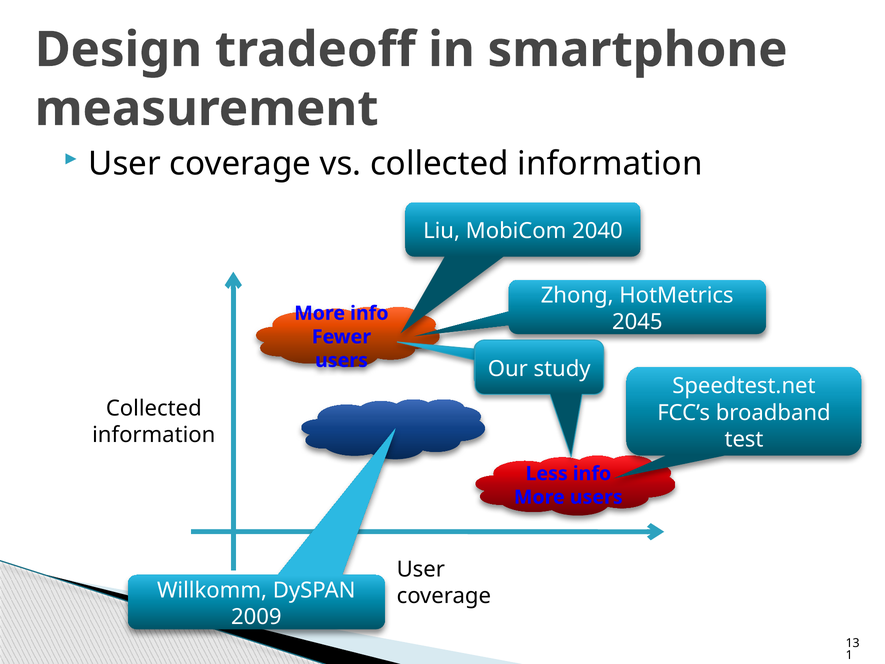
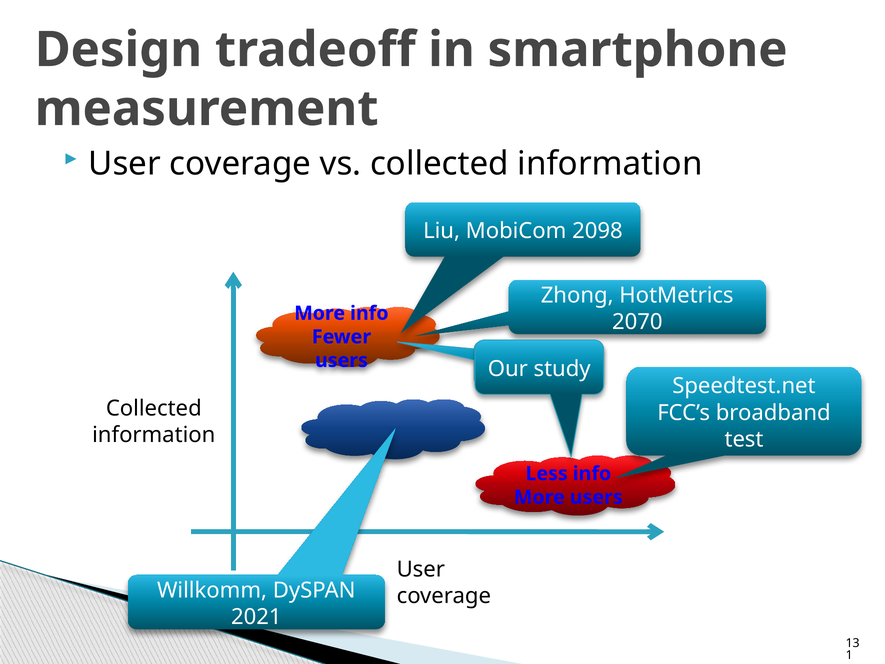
2040: 2040 -> 2098
2045: 2045 -> 2070
2009: 2009 -> 2021
